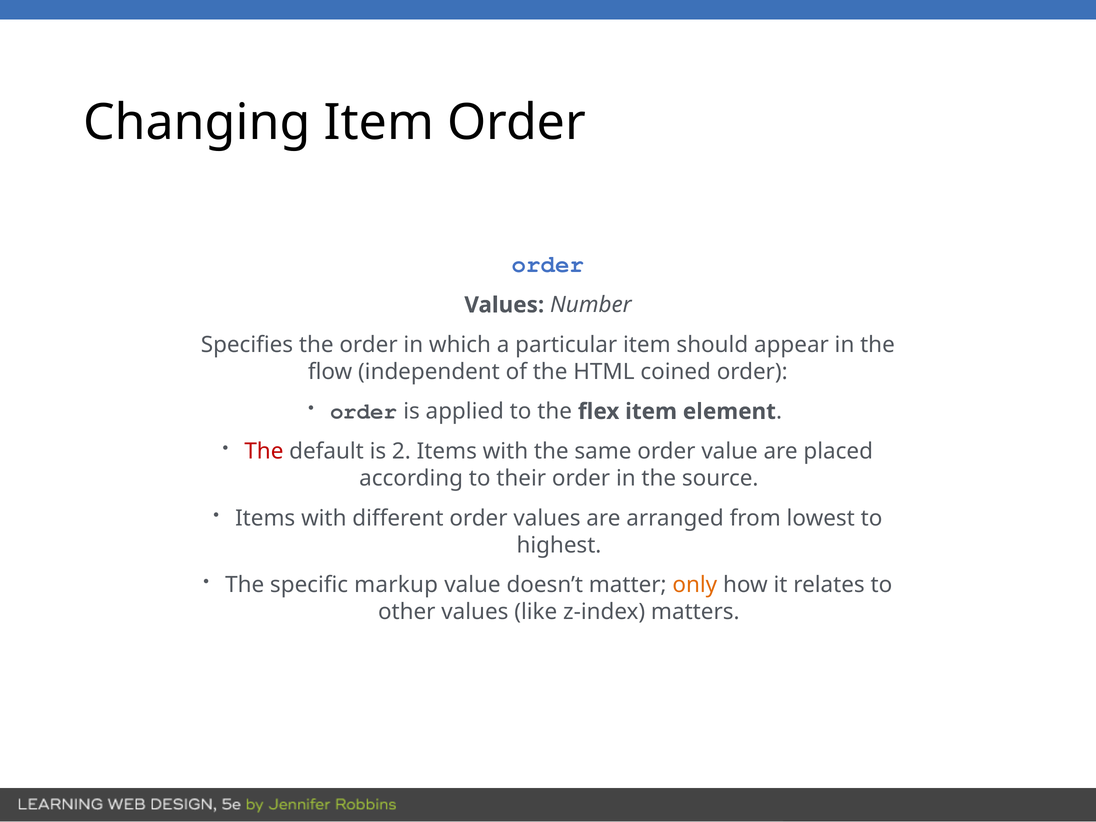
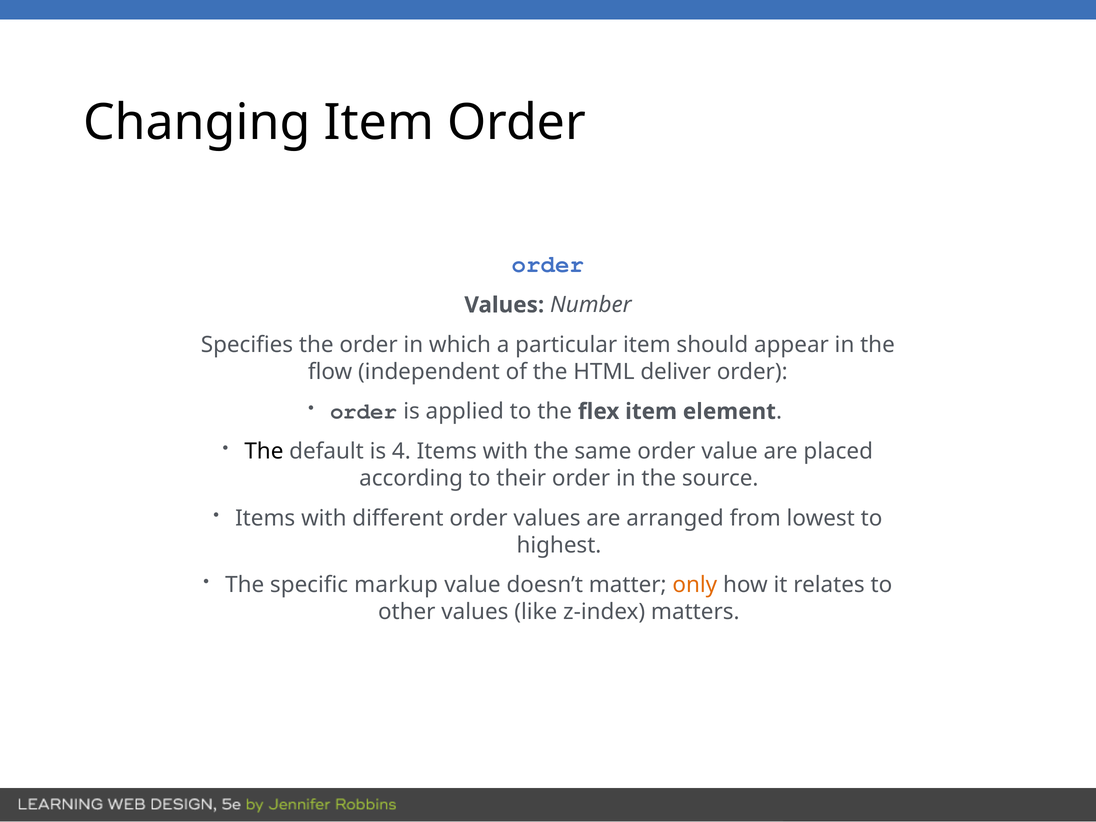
coined: coined -> deliver
The at (264, 451) colour: red -> black
2: 2 -> 4
